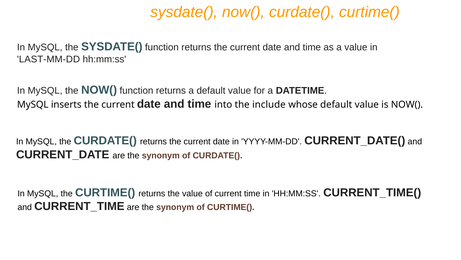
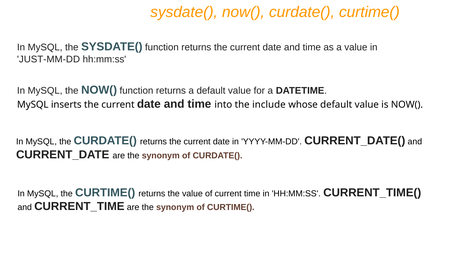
LAST-MM-DD: LAST-MM-DD -> JUST-MM-DD
